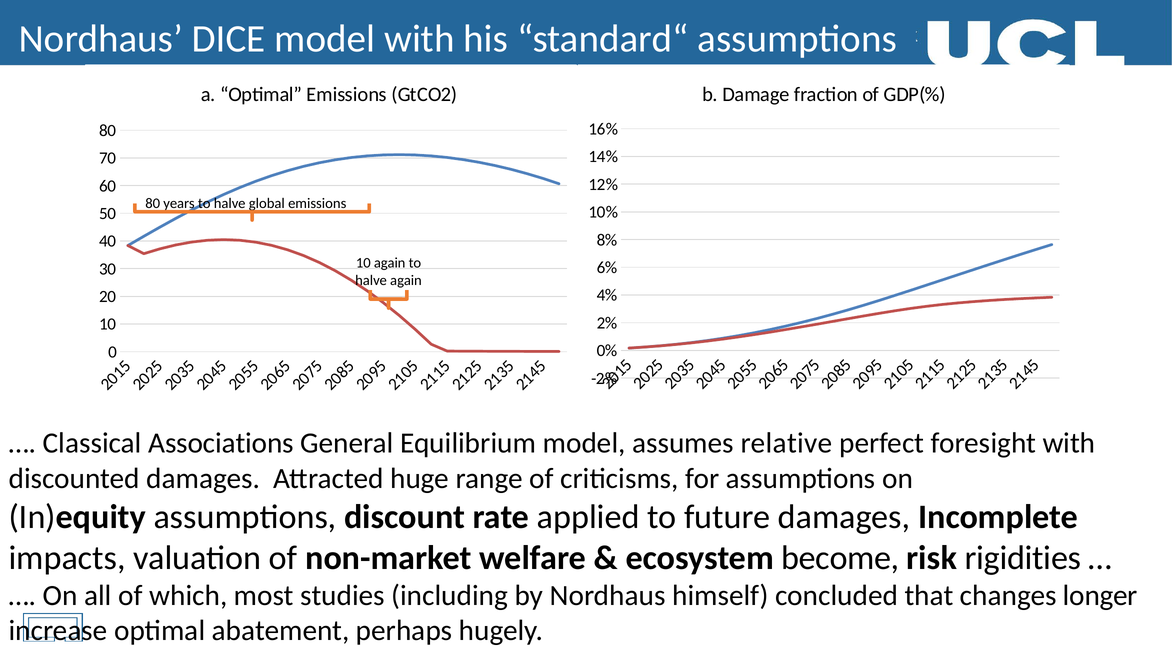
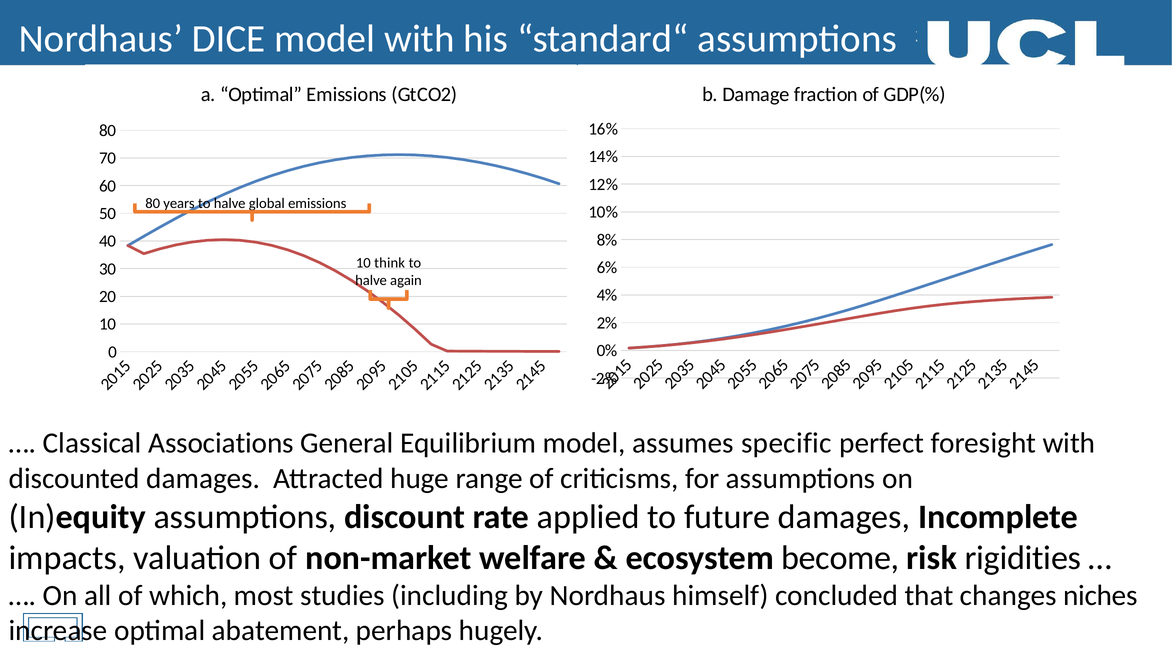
10 again: again -> think
relative: relative -> specific
longer: longer -> niches
